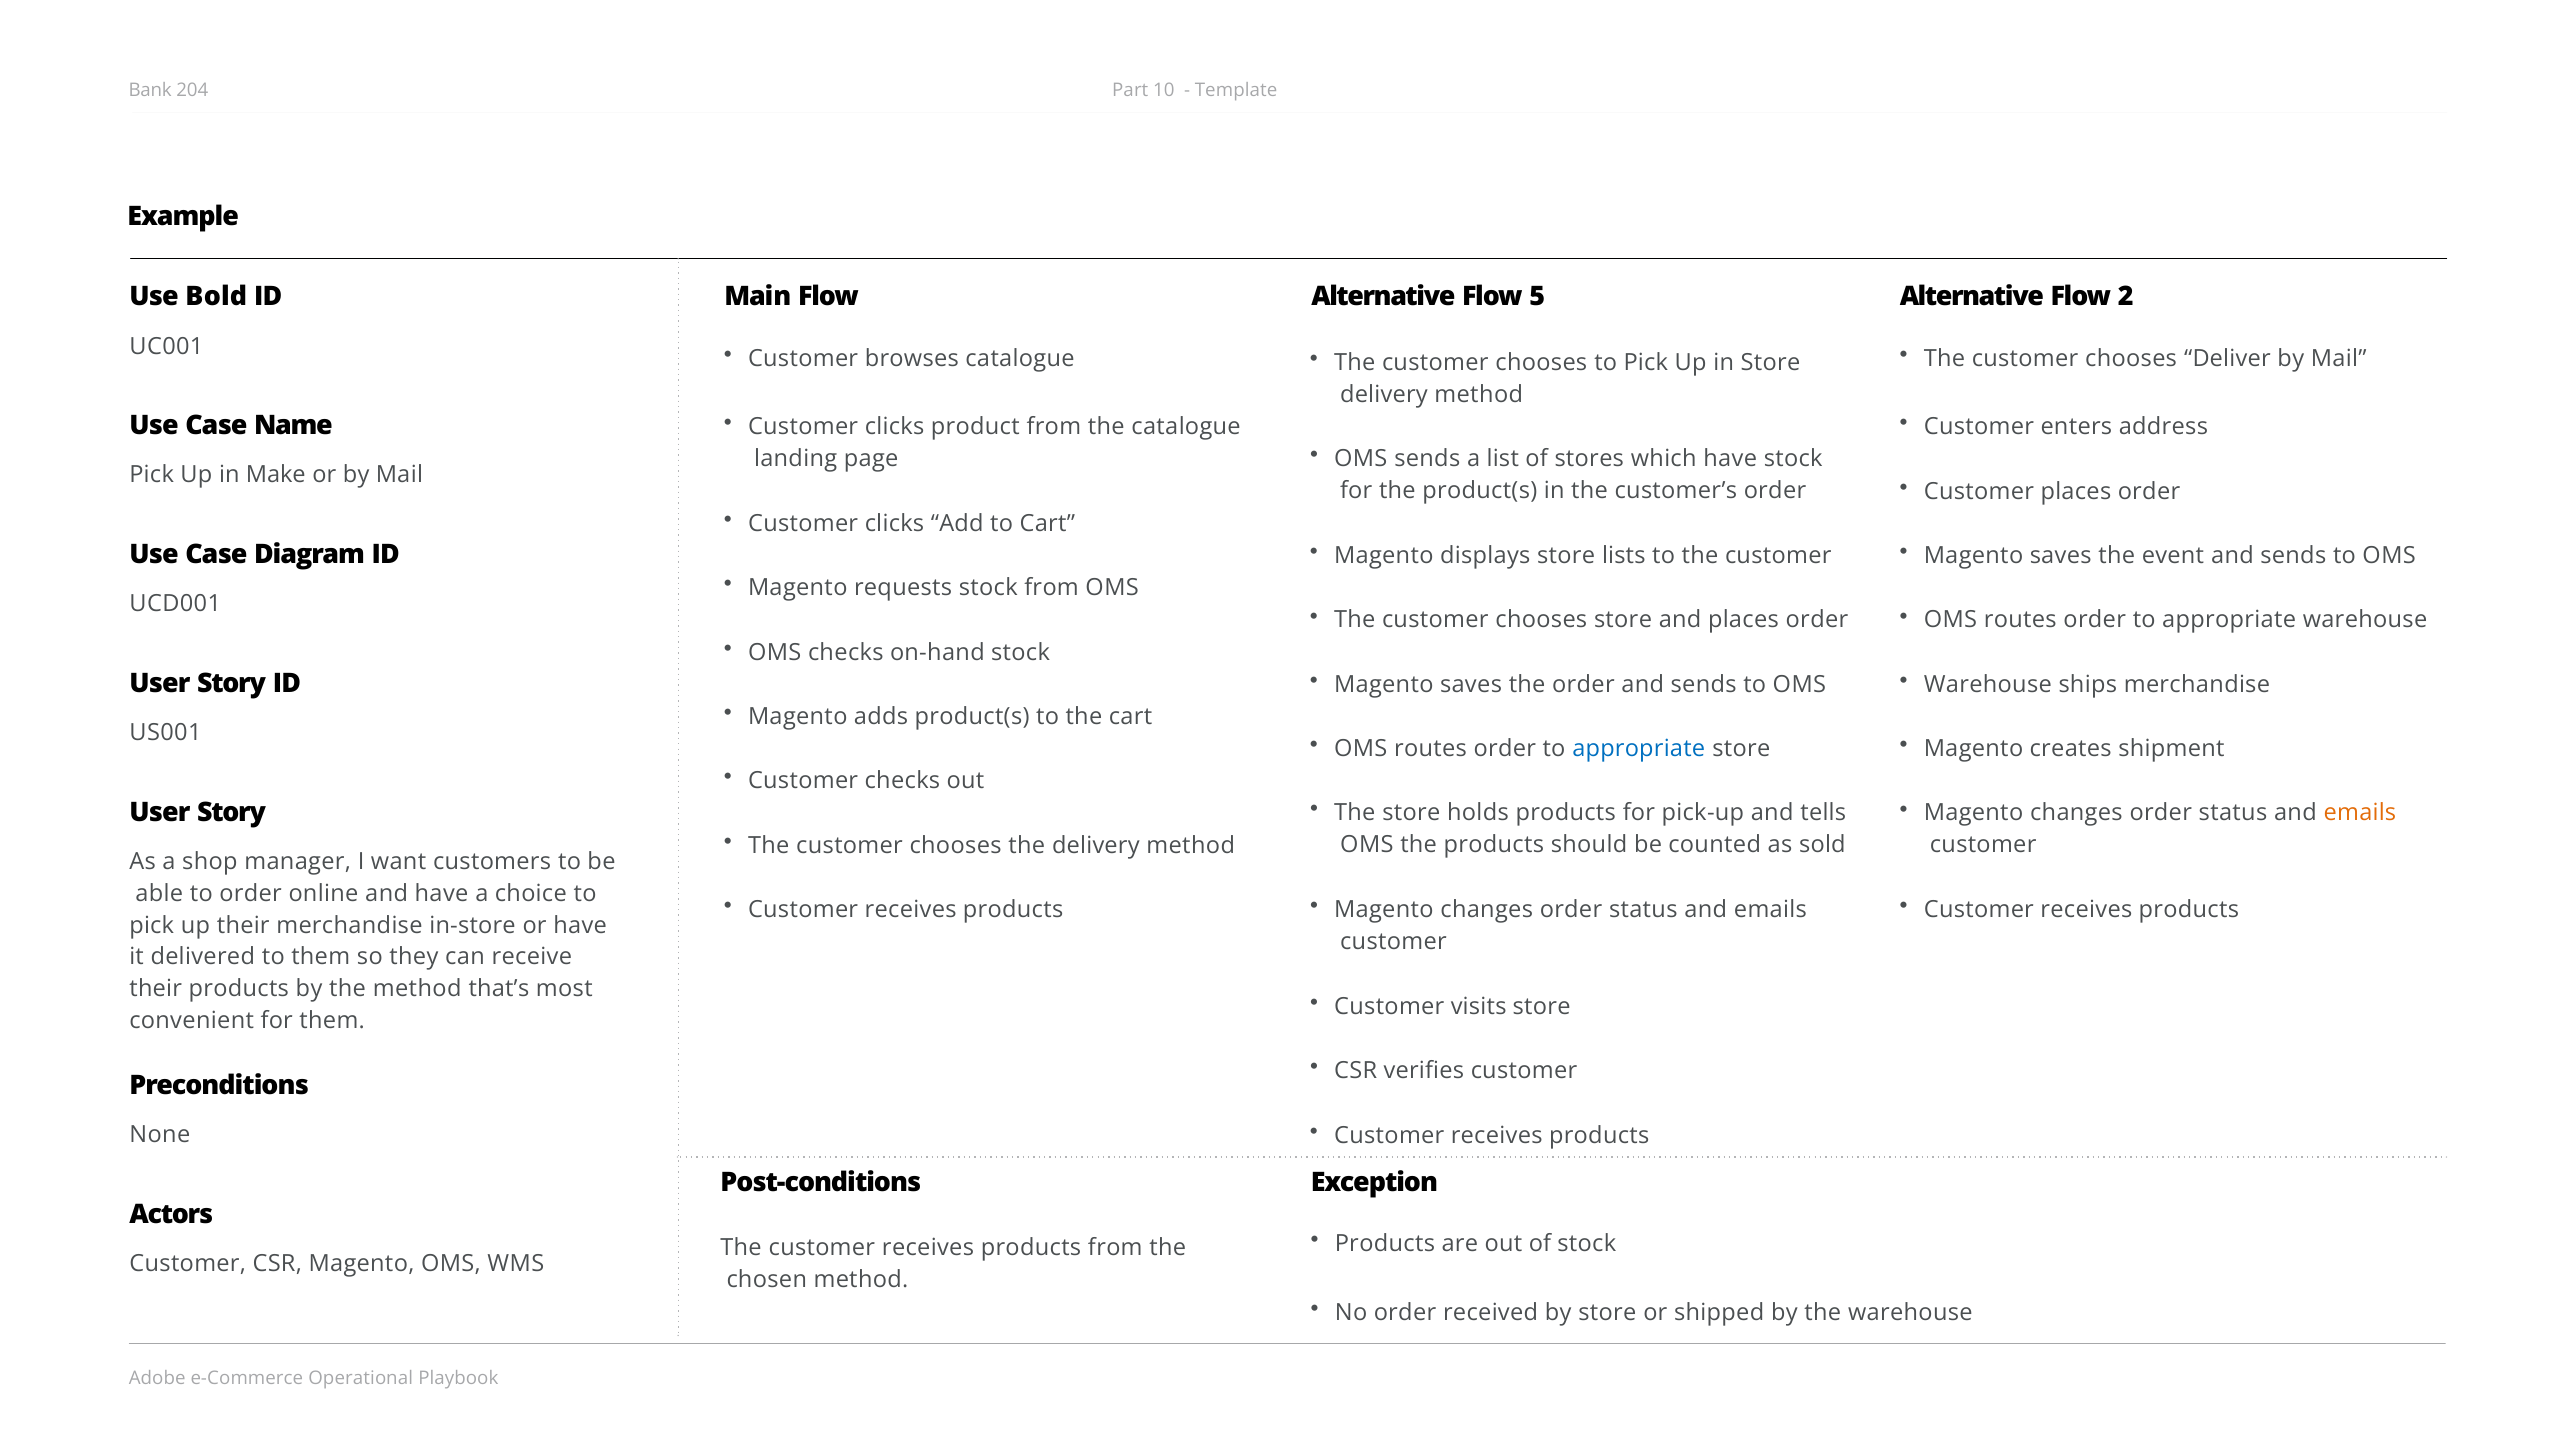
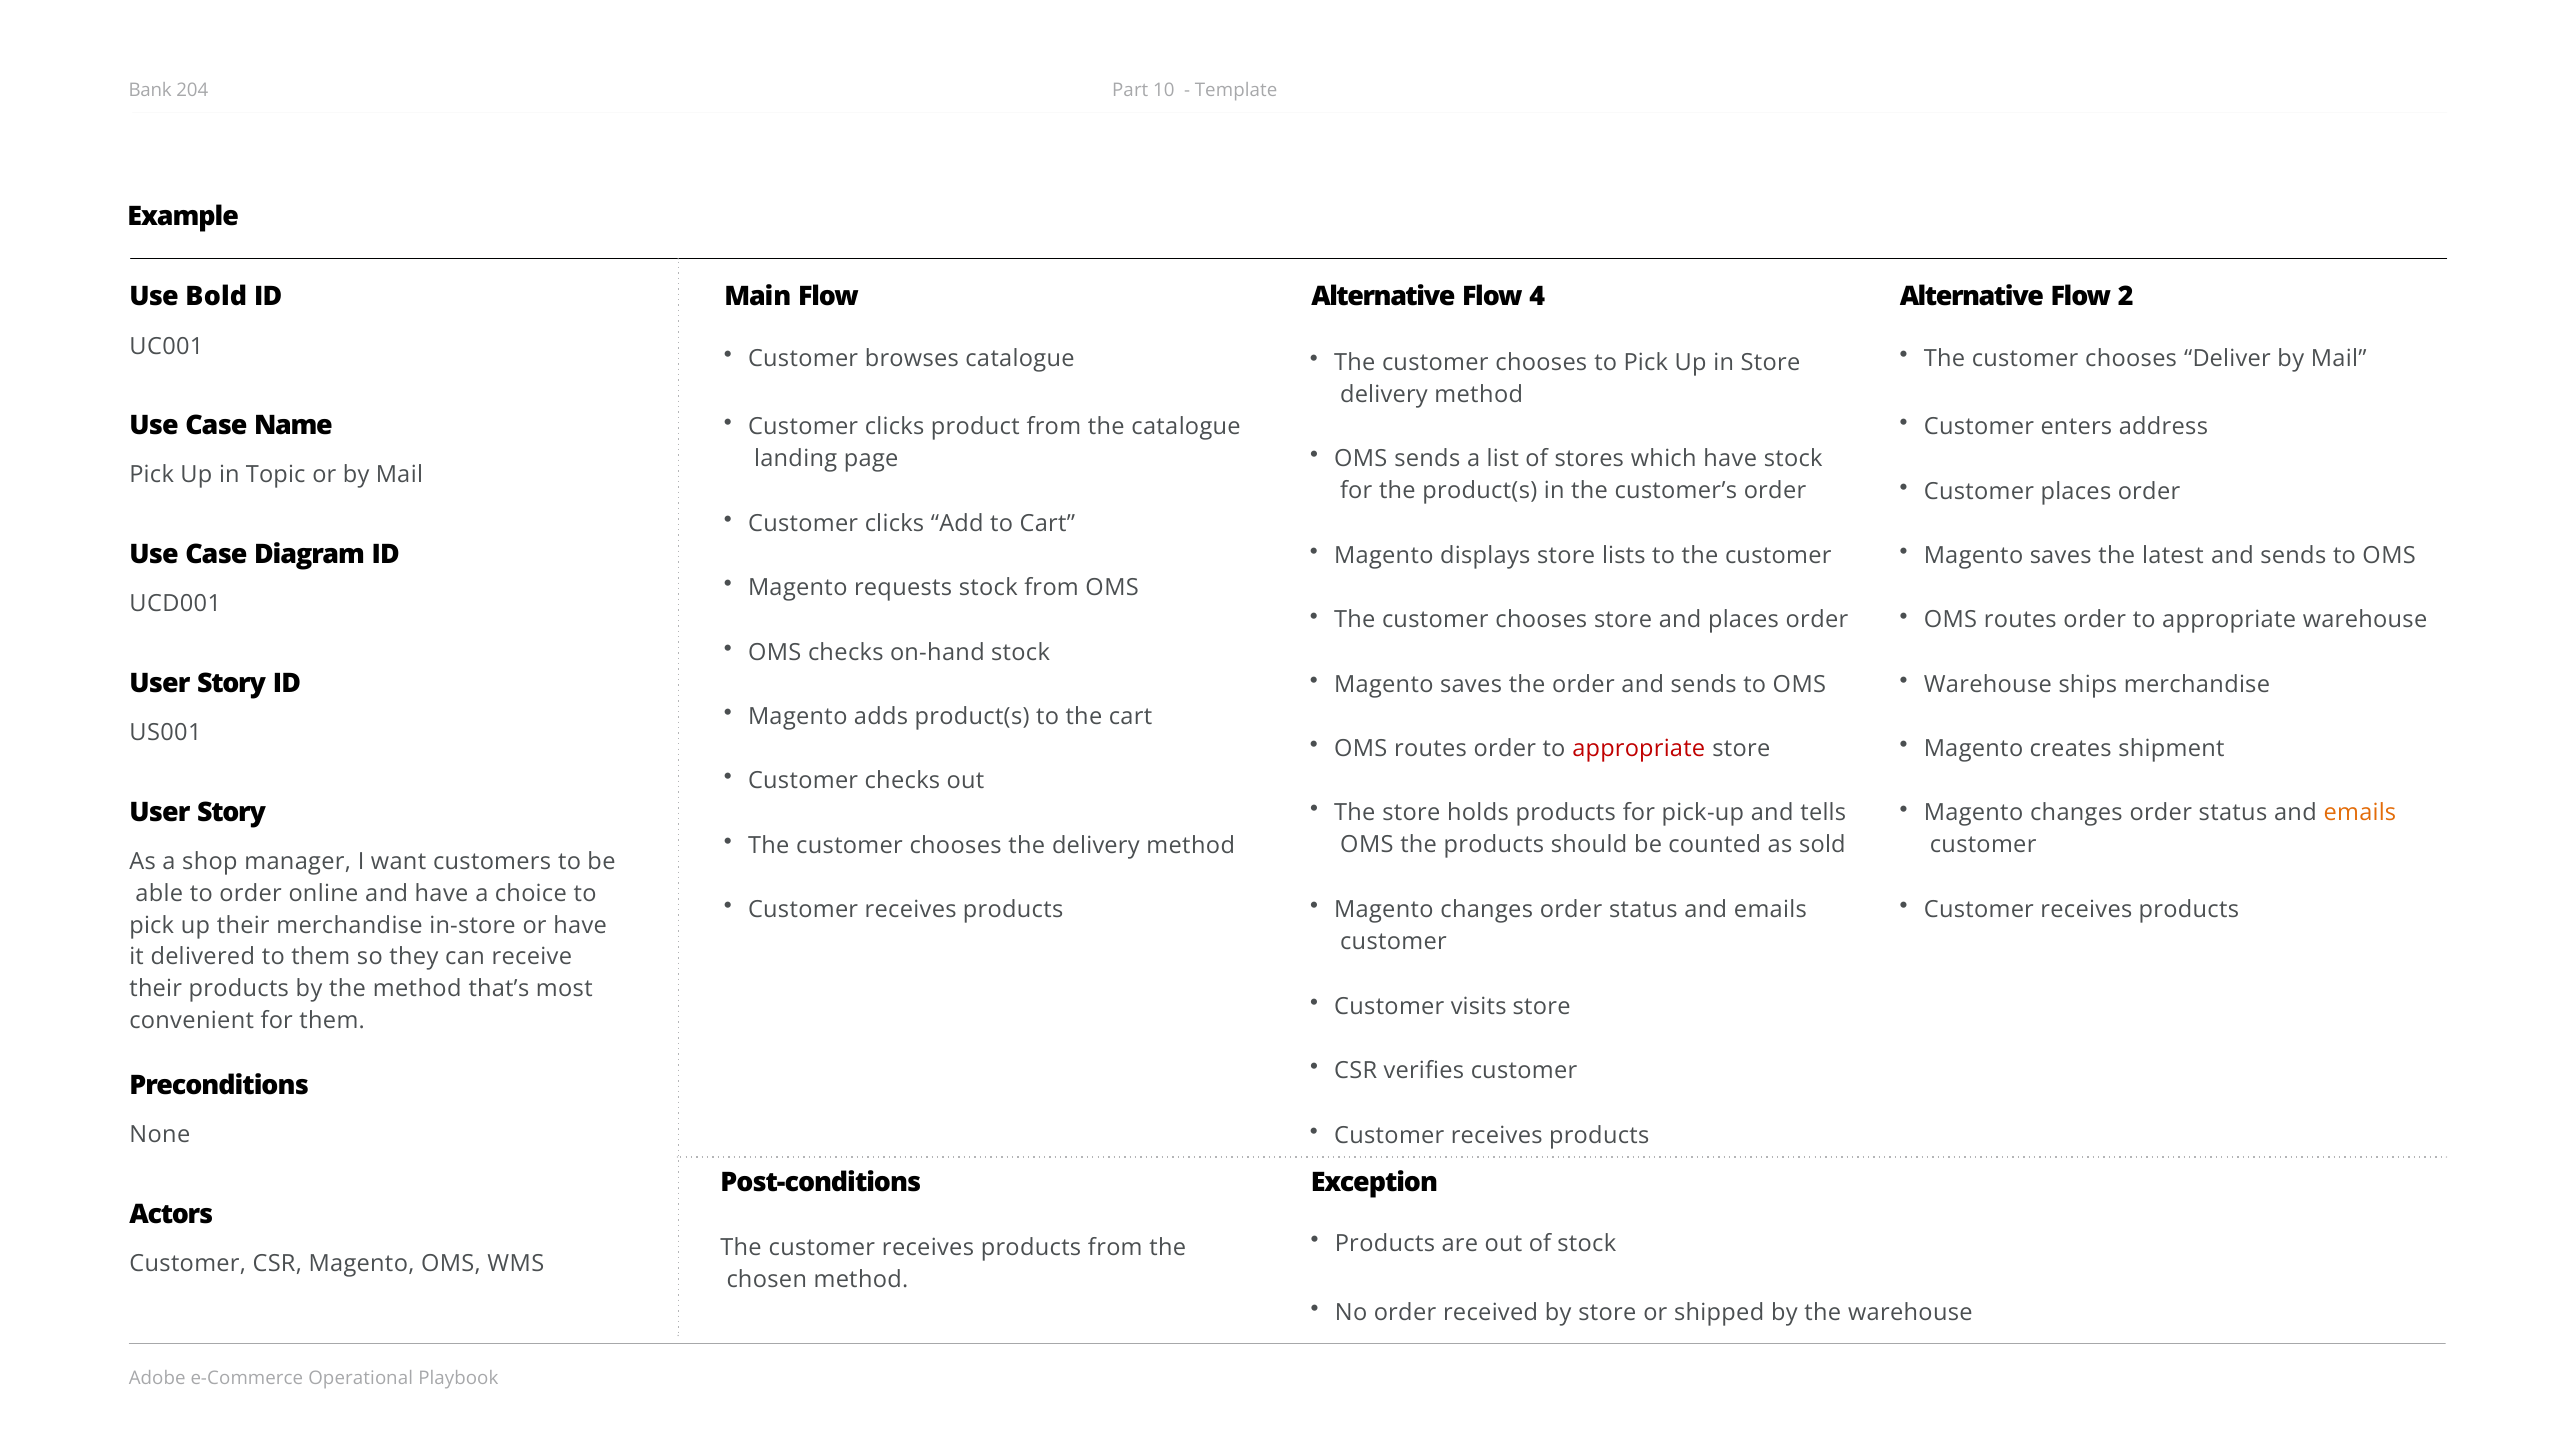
5: 5 -> 4
Make: Make -> Topic
event: event -> latest
appropriate at (1639, 749) colour: blue -> red
